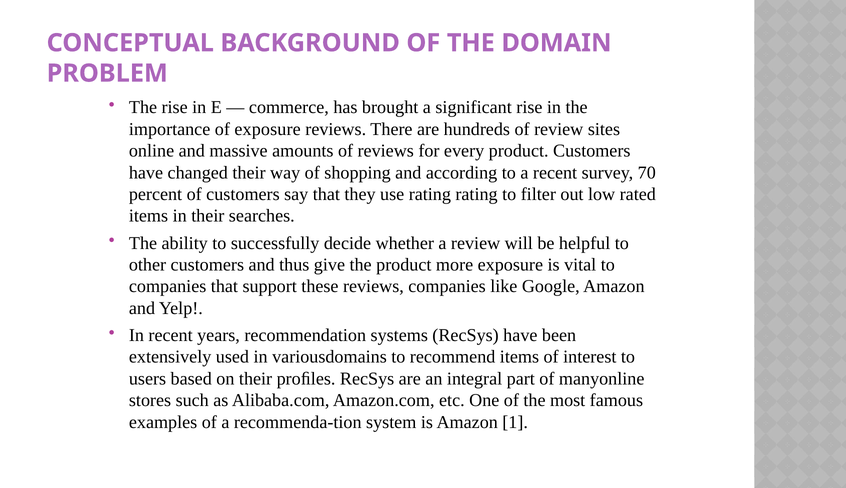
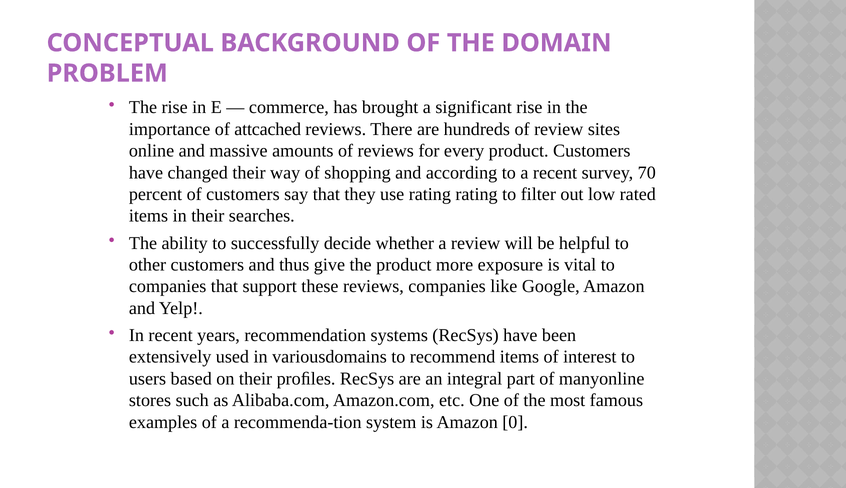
of exposure: exposure -> attcached
1: 1 -> 0
